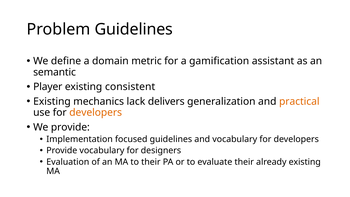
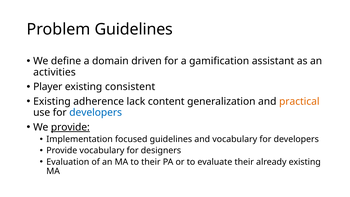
metric: metric -> driven
semantic: semantic -> activities
mechanics: mechanics -> adherence
delivers: delivers -> content
developers at (96, 112) colour: orange -> blue
provide at (70, 127) underline: none -> present
